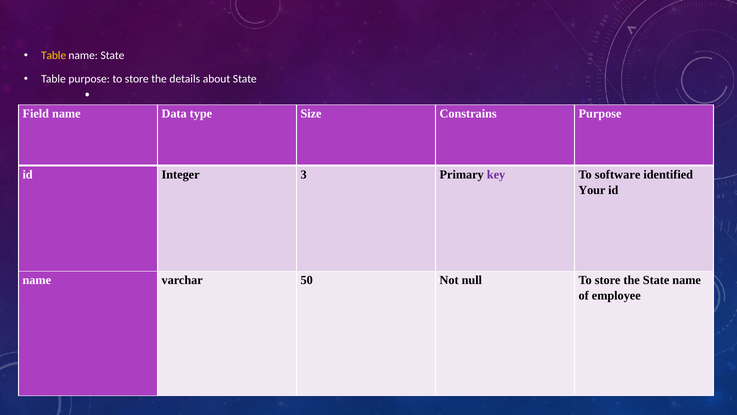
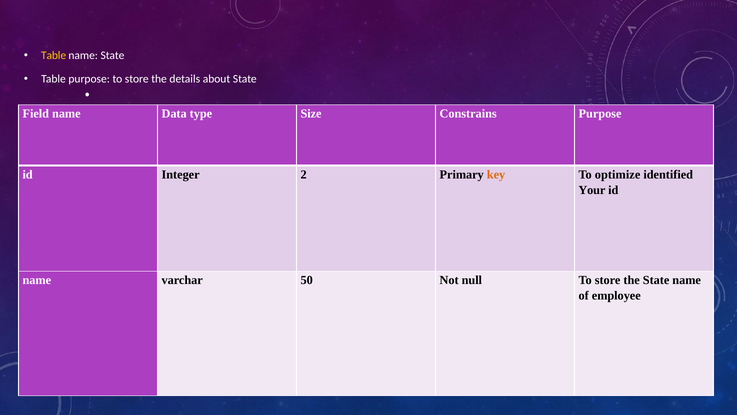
3: 3 -> 2
key colour: purple -> orange
software: software -> optimize
